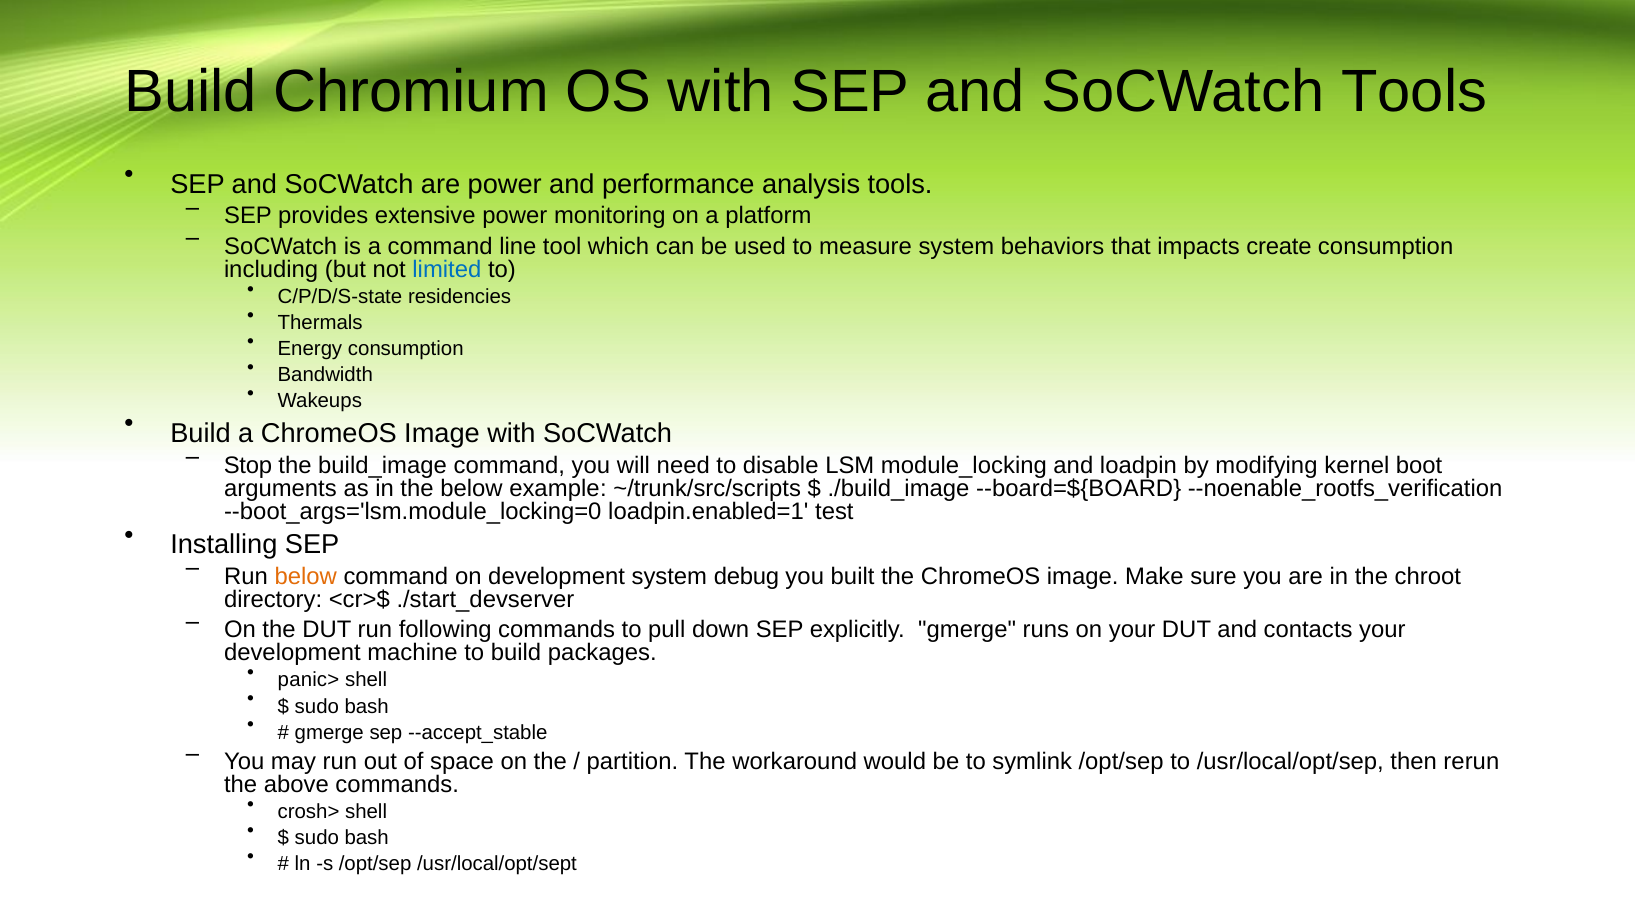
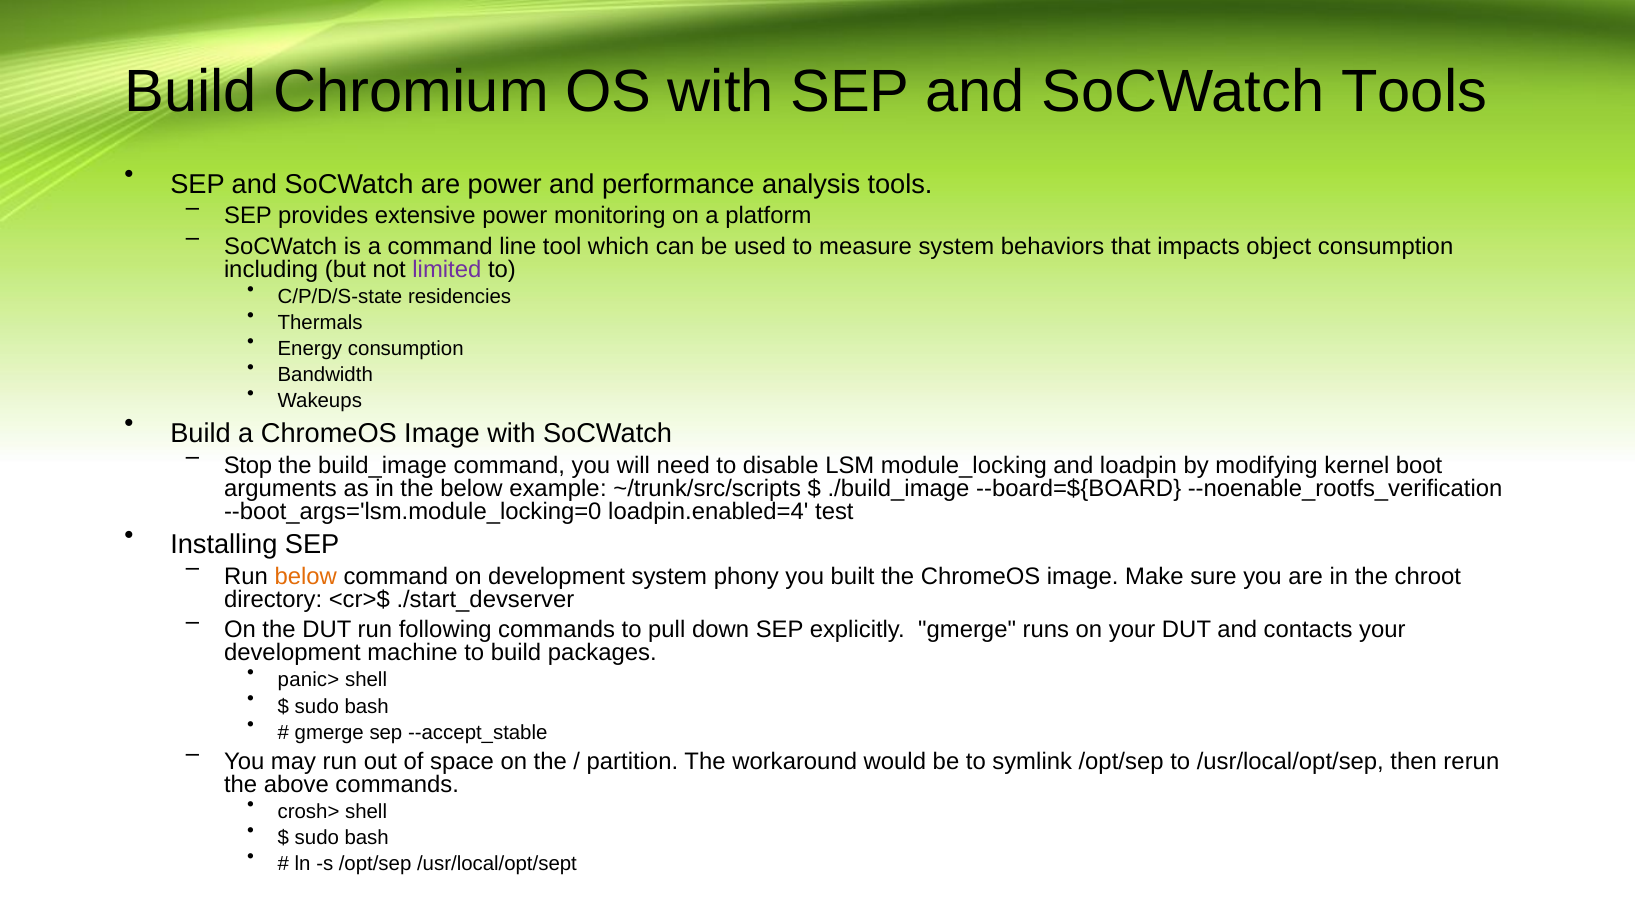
create: create -> object
limited colour: blue -> purple
loadpin.enabled=1: loadpin.enabled=1 -> loadpin.enabled=4
debug: debug -> phony
